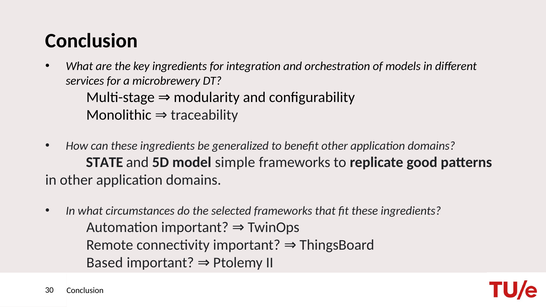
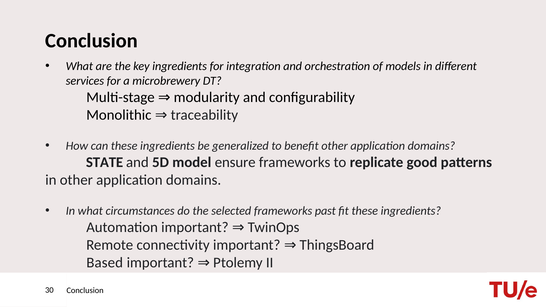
simple: simple -> ensure
that: that -> past
